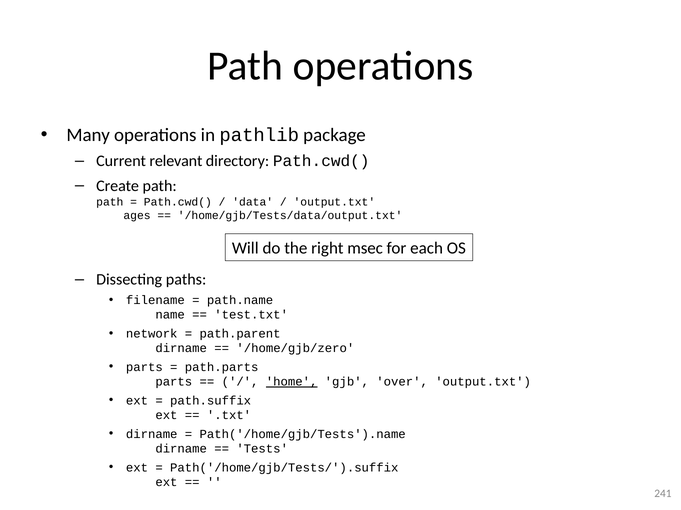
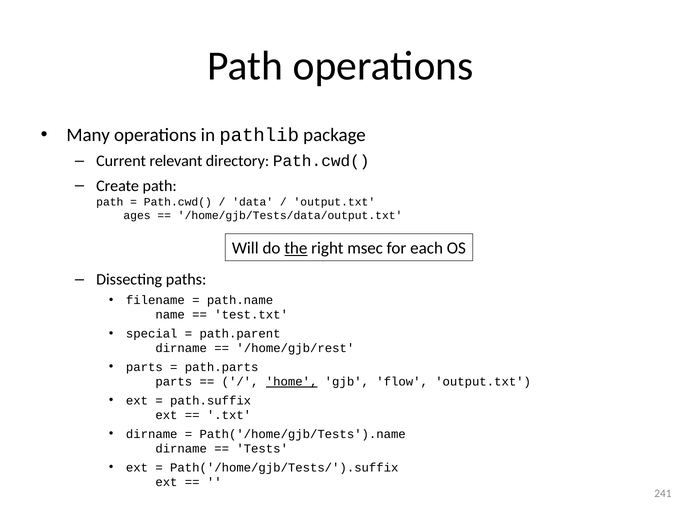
the underline: none -> present
network: network -> special
/home/gjb/zero: /home/gjb/zero -> /home/gjb/rest
over: over -> flow
